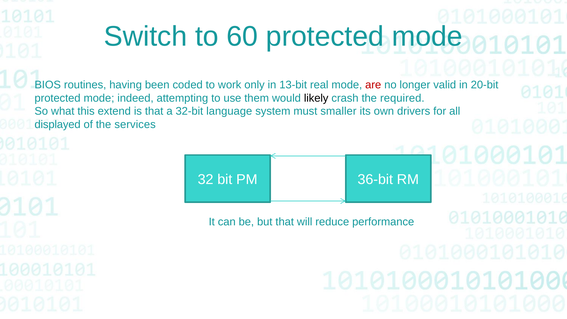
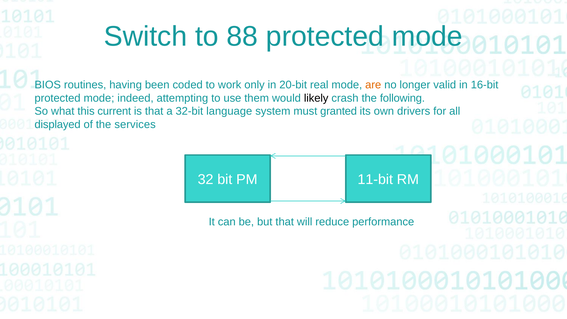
60: 60 -> 88
13-bit: 13-bit -> 20-bit
are colour: red -> orange
20-bit: 20-bit -> 16-bit
required: required -> following
extend: extend -> current
smaller: smaller -> granted
36-bit: 36-bit -> 11-bit
